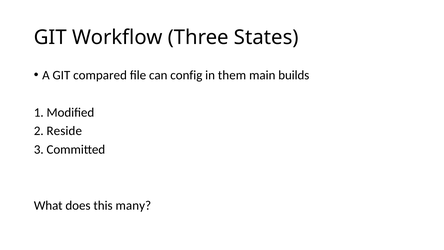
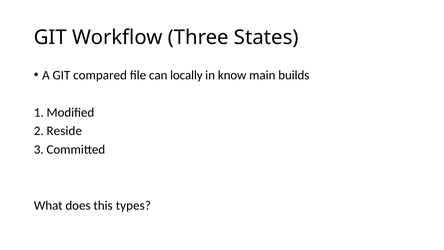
config: config -> locally
them: them -> know
many: many -> types
